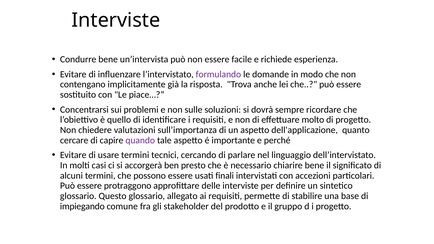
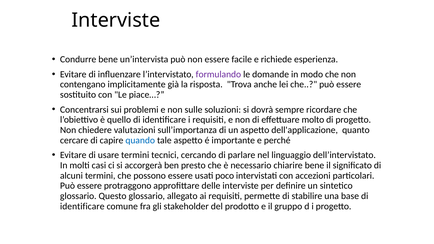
quando colour: purple -> blue
finali: finali -> poco
impiegando at (82, 206): impiegando -> identificare
